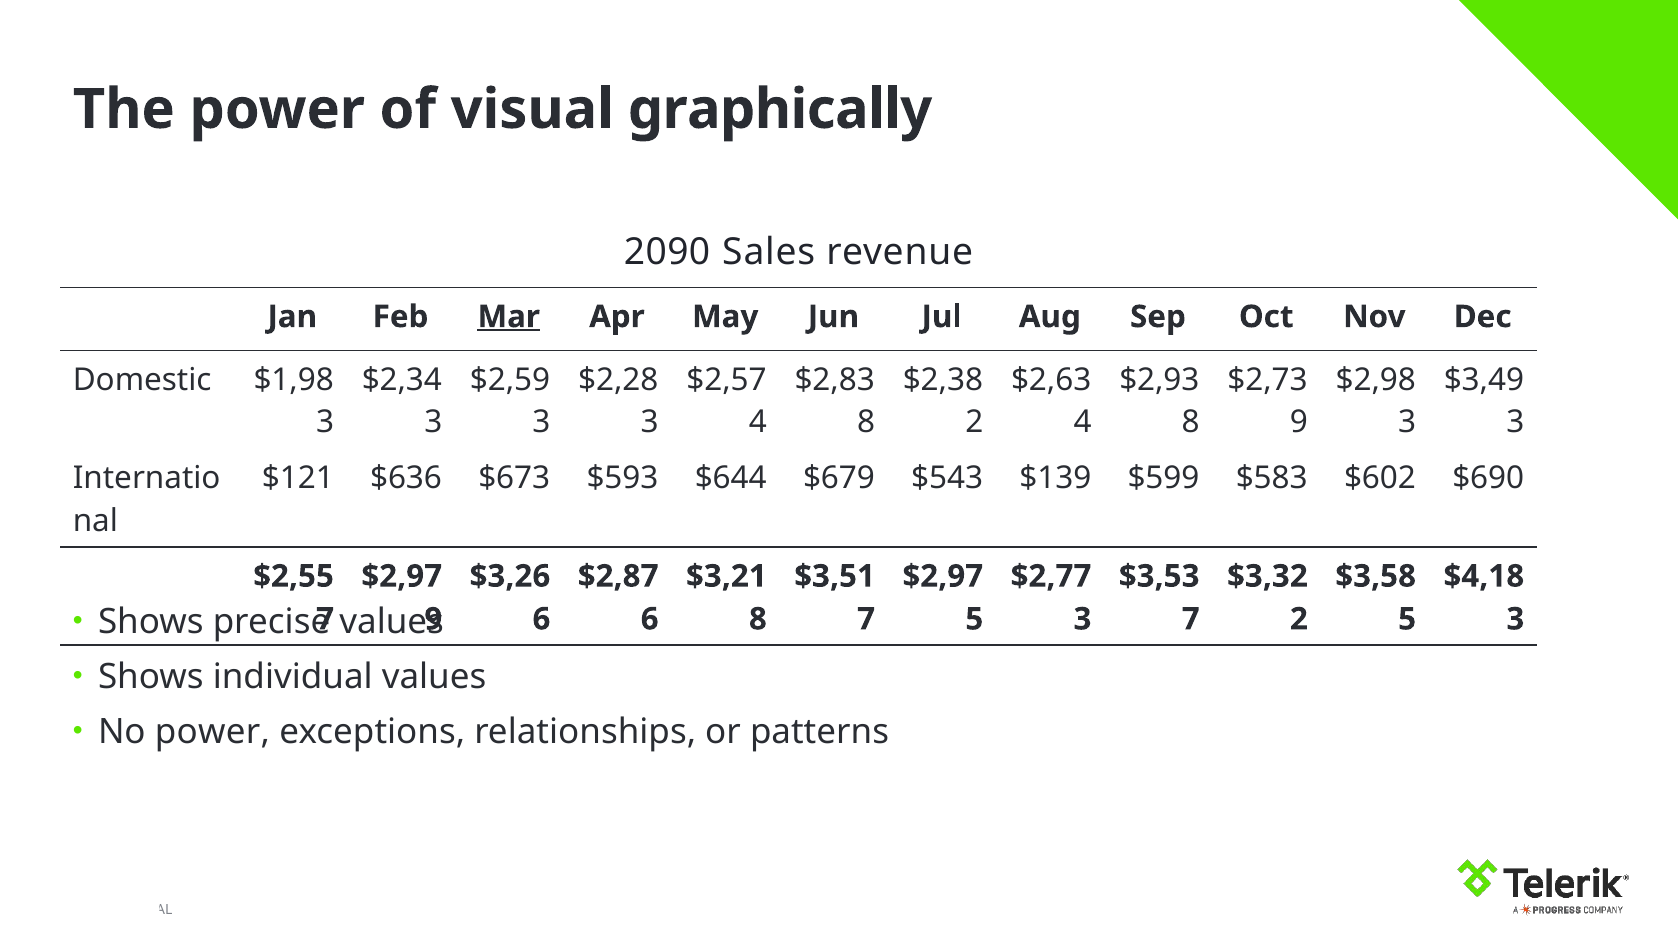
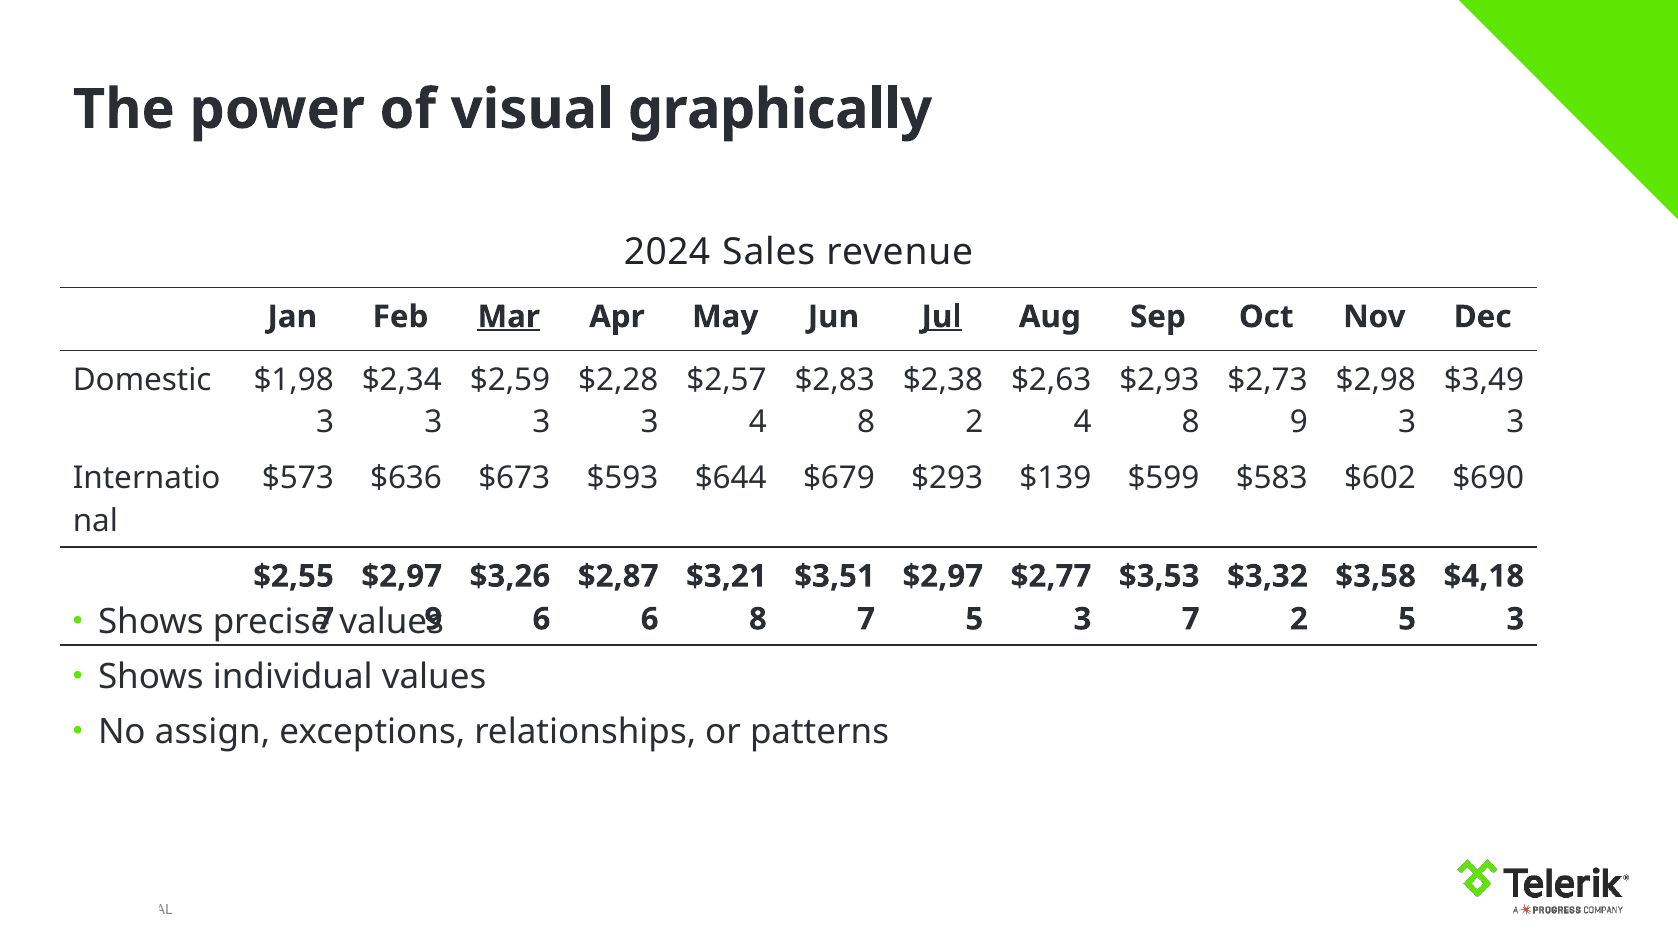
2090: 2090 -> 2024
Jul underline: none -> present
$121: $121 -> $573
$543: $543 -> $293
No power: power -> assign
